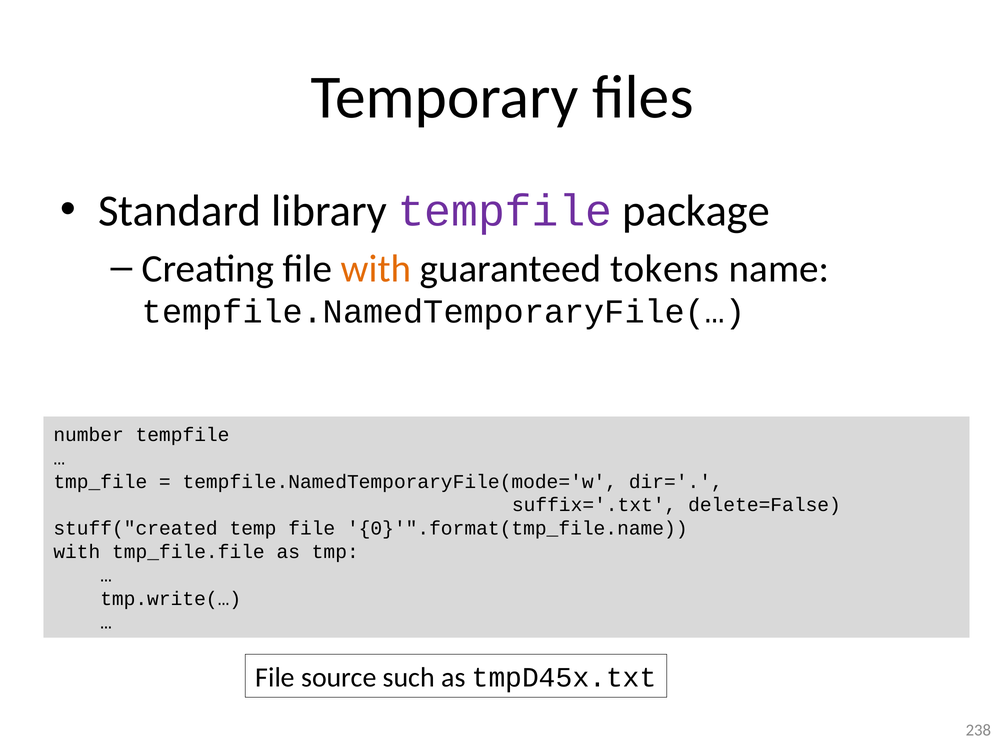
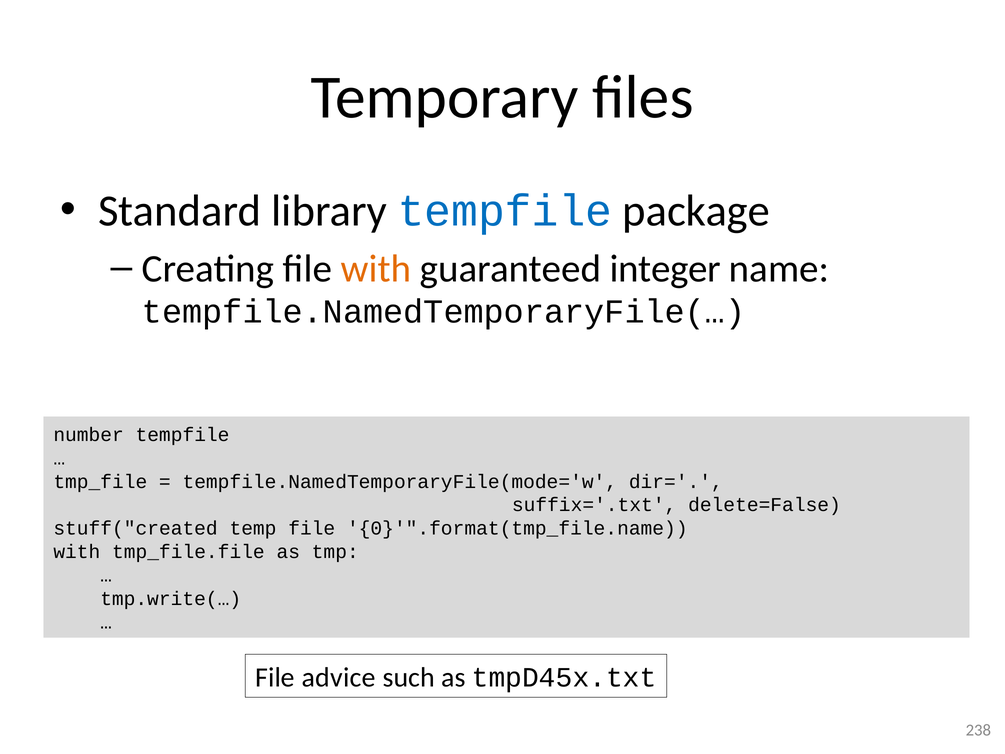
tempfile at (505, 211) colour: purple -> blue
tokens: tokens -> integer
source: source -> advice
